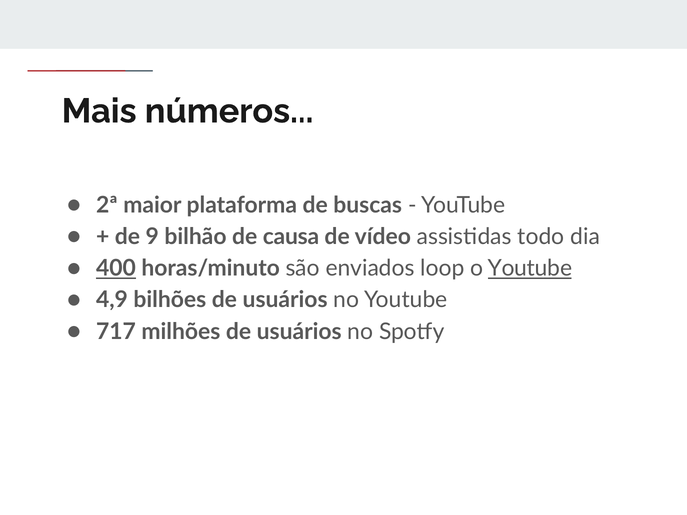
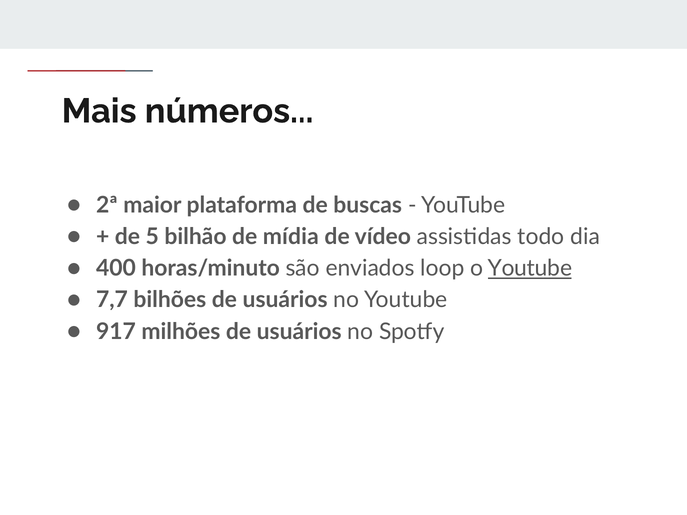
9: 9 -> 5
causa: causa -> mídia
400 underline: present -> none
4,9: 4,9 -> 7,7
717: 717 -> 917
